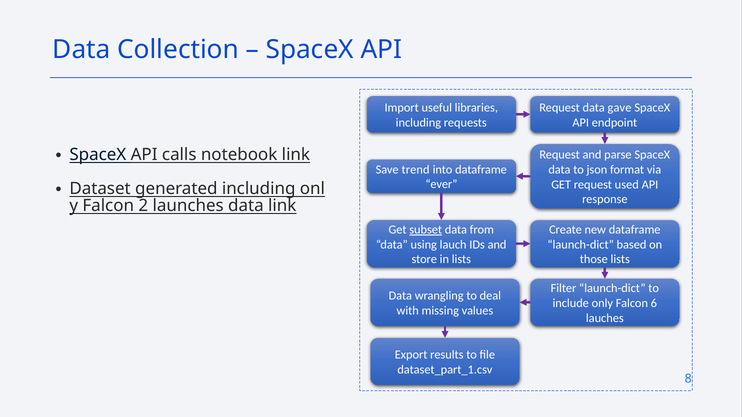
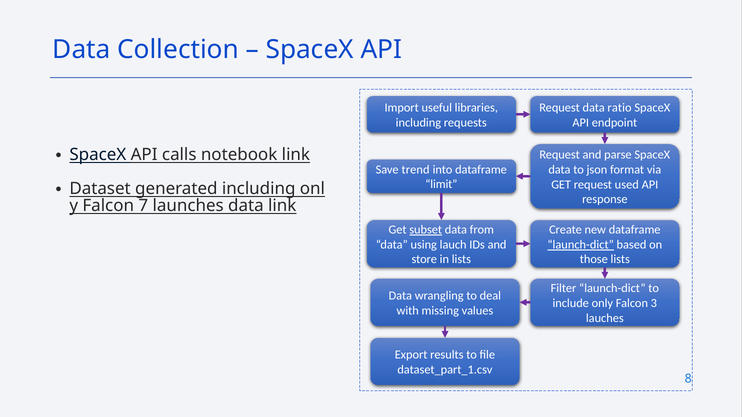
gave: gave -> ratio
ever: ever -> limit
2: 2 -> 7
launch-dict at (581, 245) underline: none -> present
6: 6 -> 3
